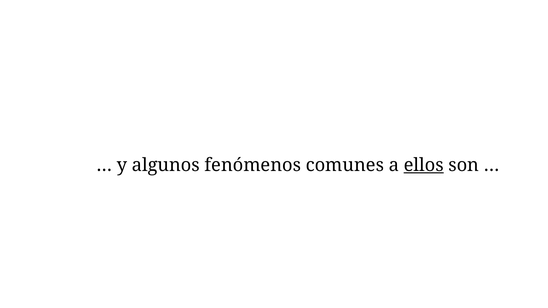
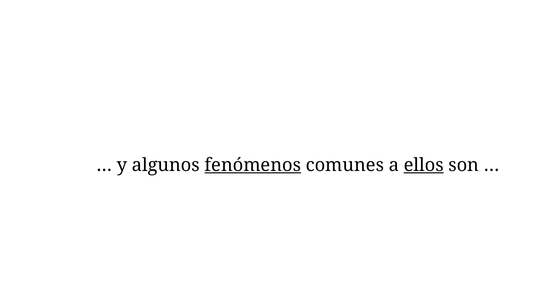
fenómenos underline: none -> present
